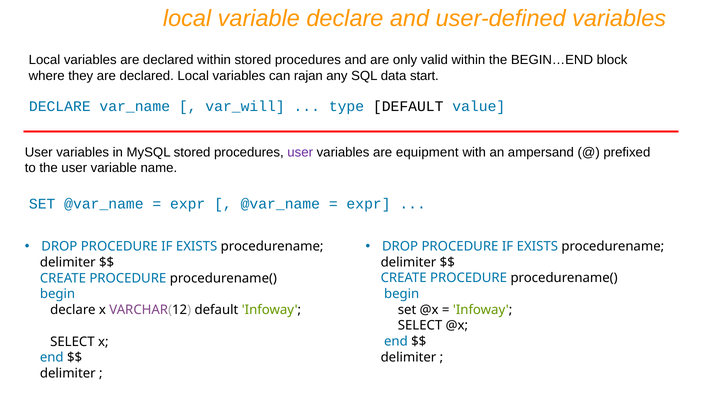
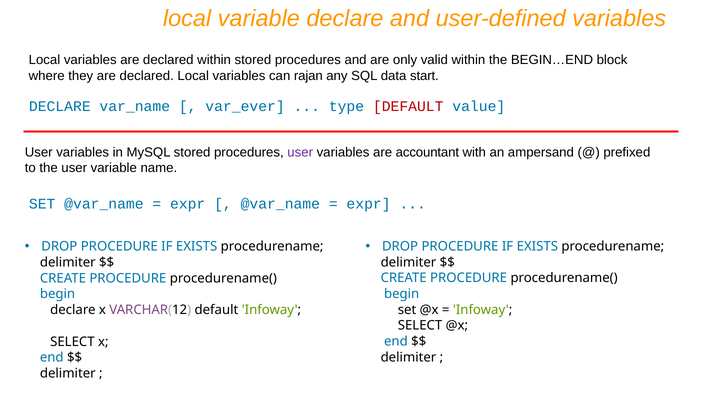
var_will: var_will -> var_ever
DEFAULT at (408, 106) colour: black -> red
equipment: equipment -> accountant
